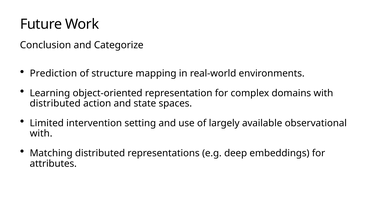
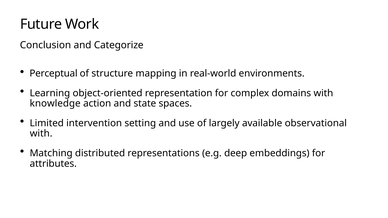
Prediction: Prediction -> Perceptual
distributed at (55, 104): distributed -> knowledge
